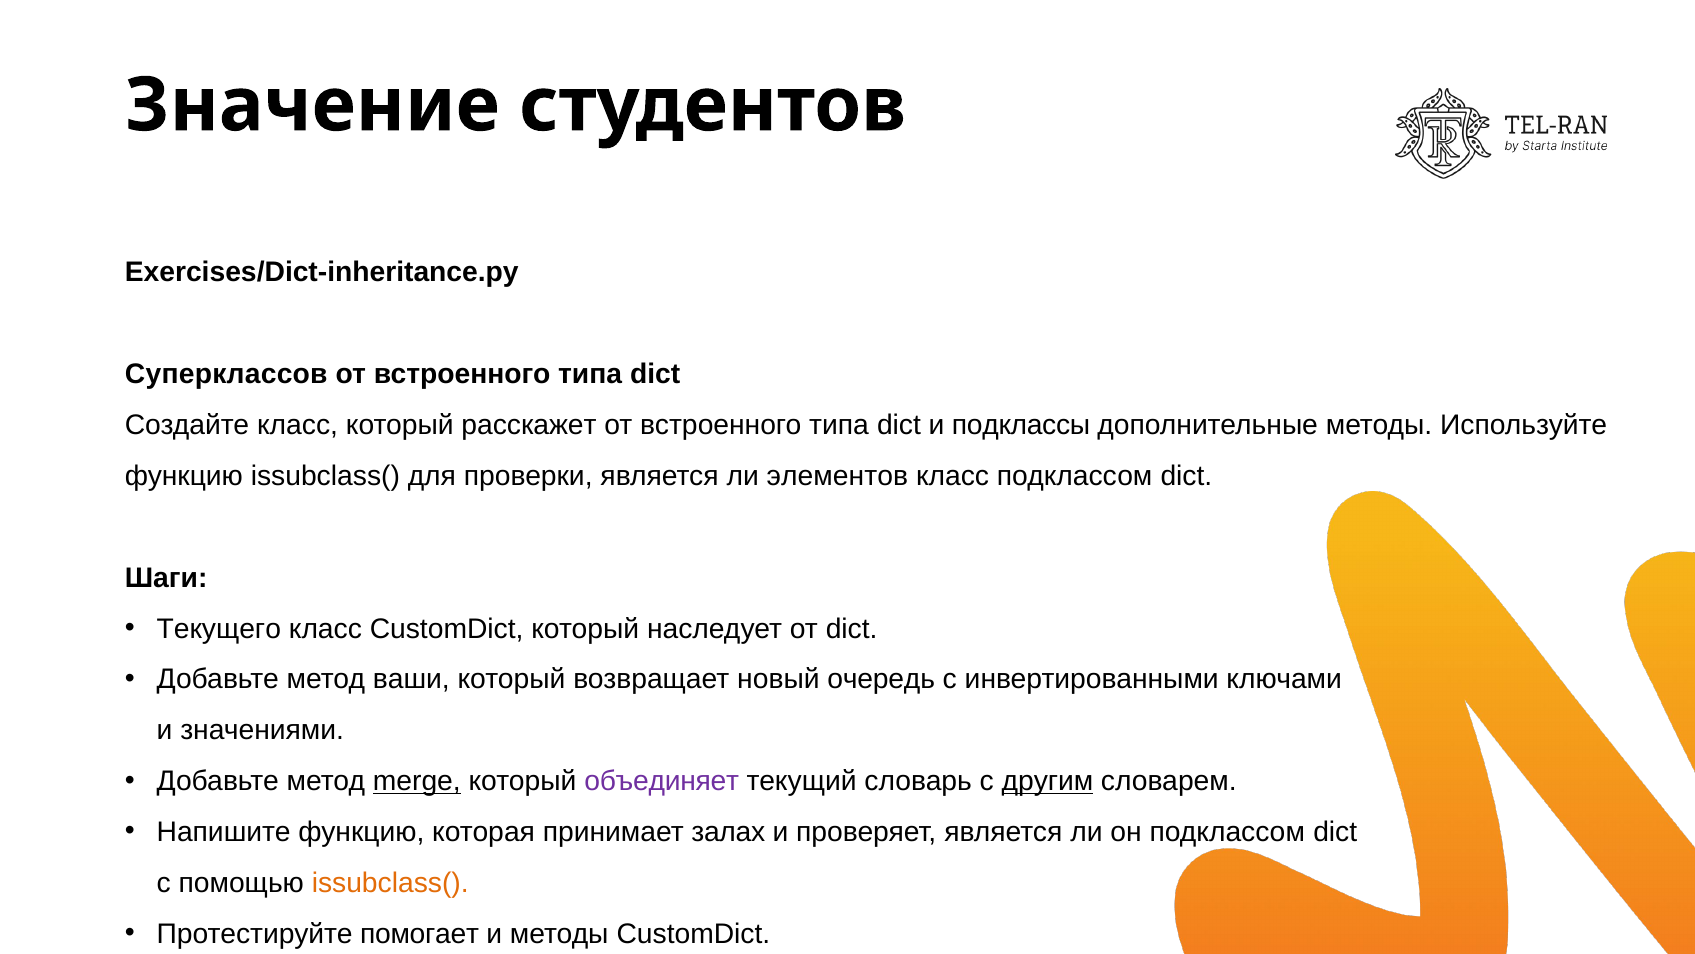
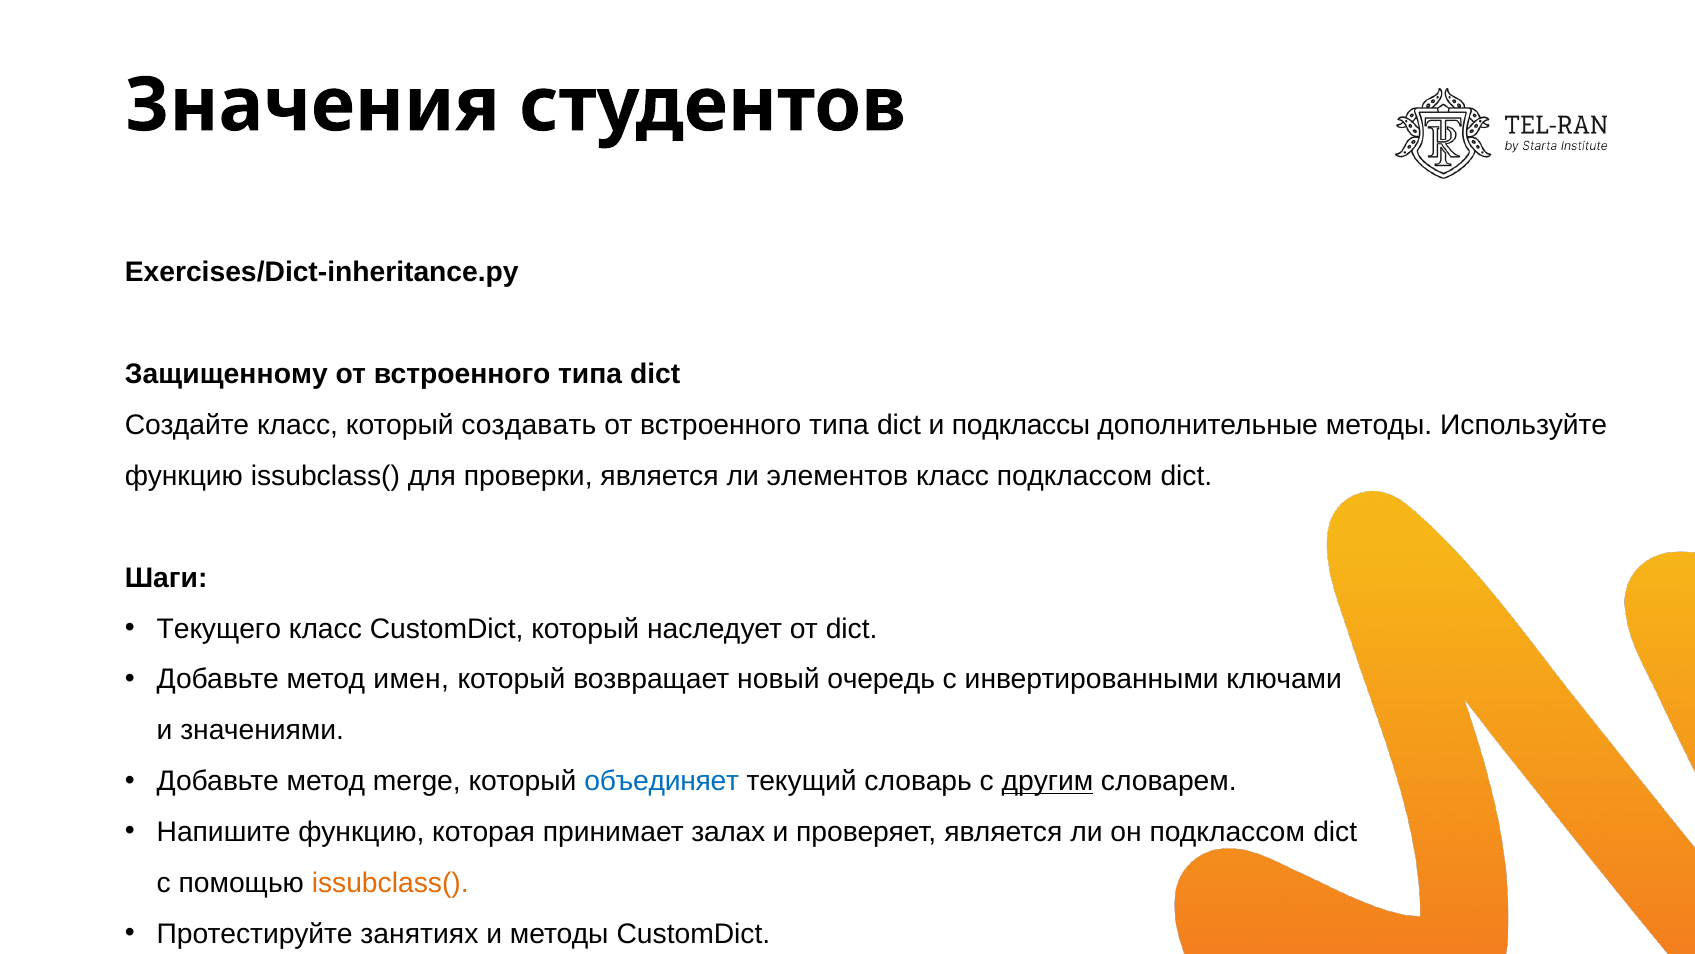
Значение: Значение -> Значения
Суперклассов: Суперклассов -> Защищенному
расскажет: расскажет -> создавать
ваши: ваши -> имен
merge underline: present -> none
объединяет colour: purple -> blue
помогает: помогает -> занятиях
